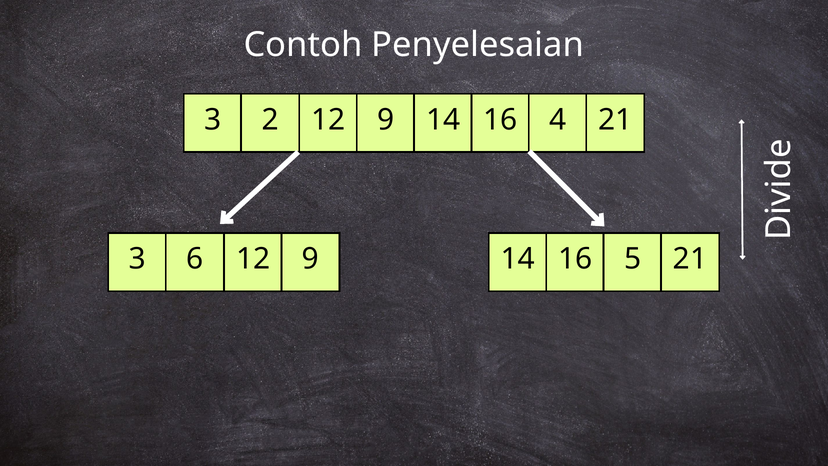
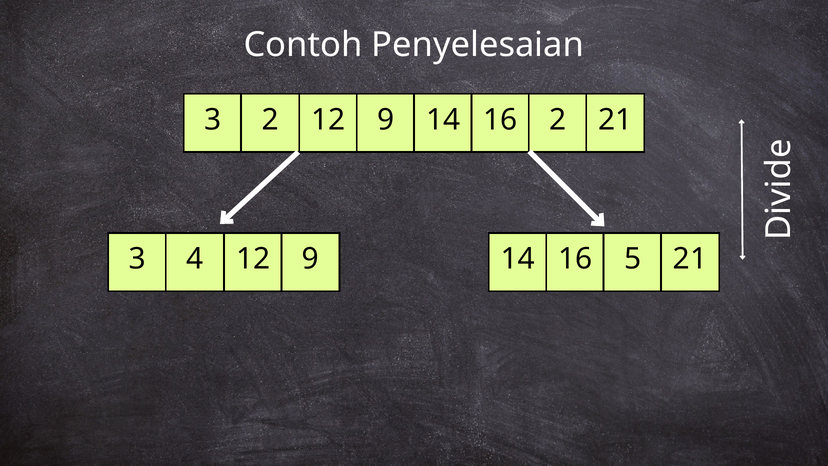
16 4: 4 -> 2
6: 6 -> 4
